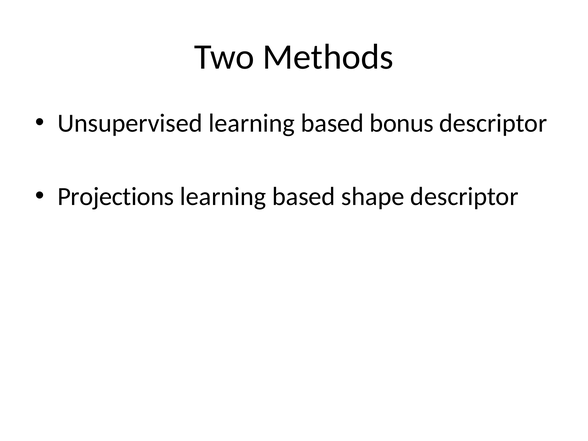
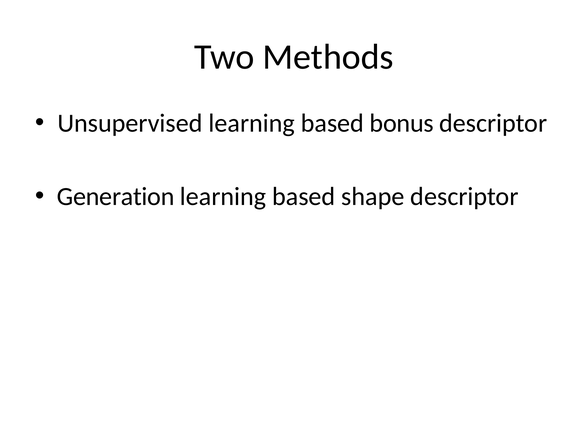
Projections: Projections -> Generation
